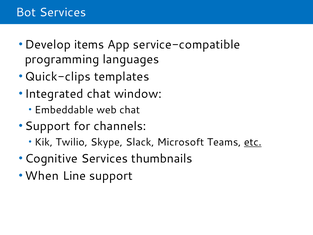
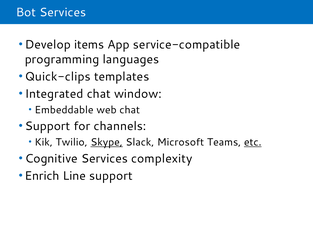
Skype underline: none -> present
thumbnails: thumbnails -> complexity
When: When -> Enrich
